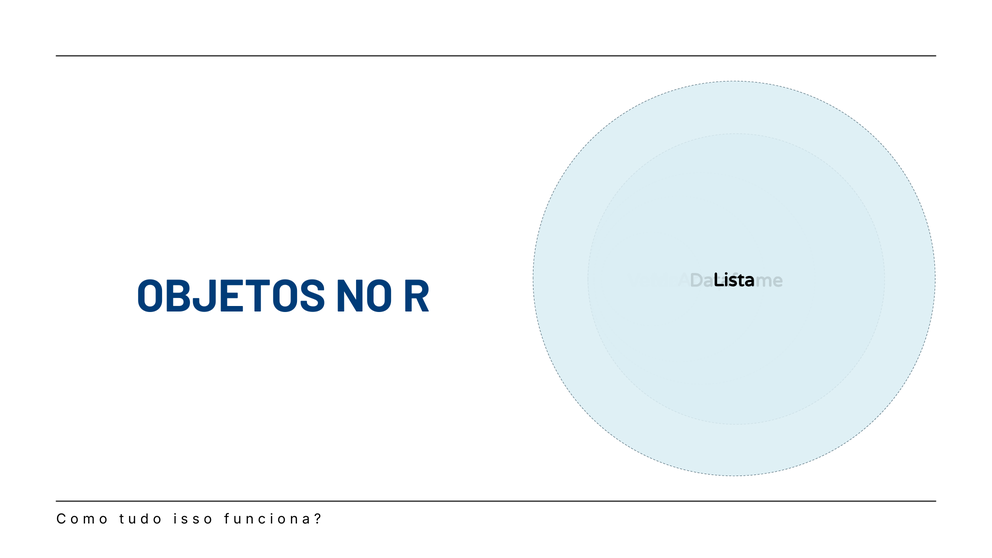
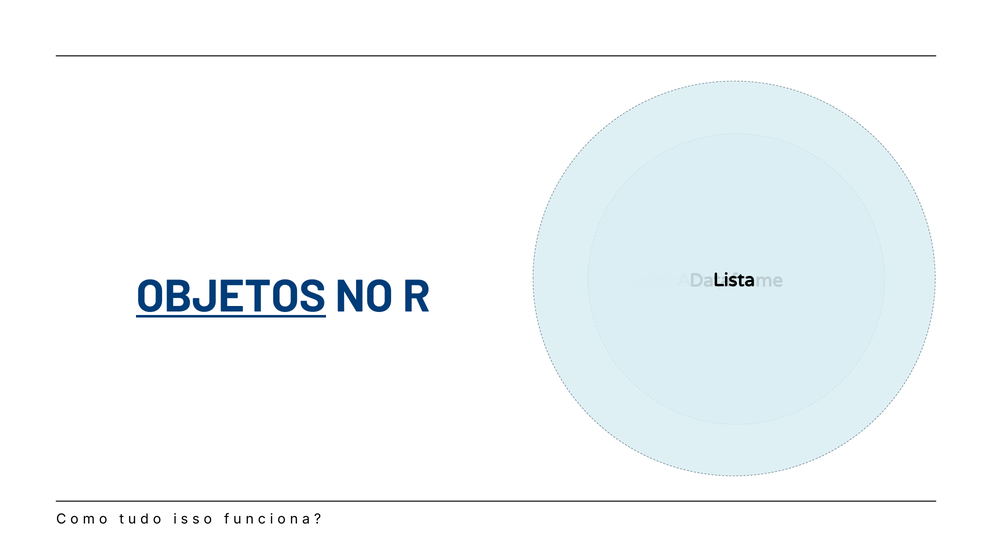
OBJETOS underline: none -> present
